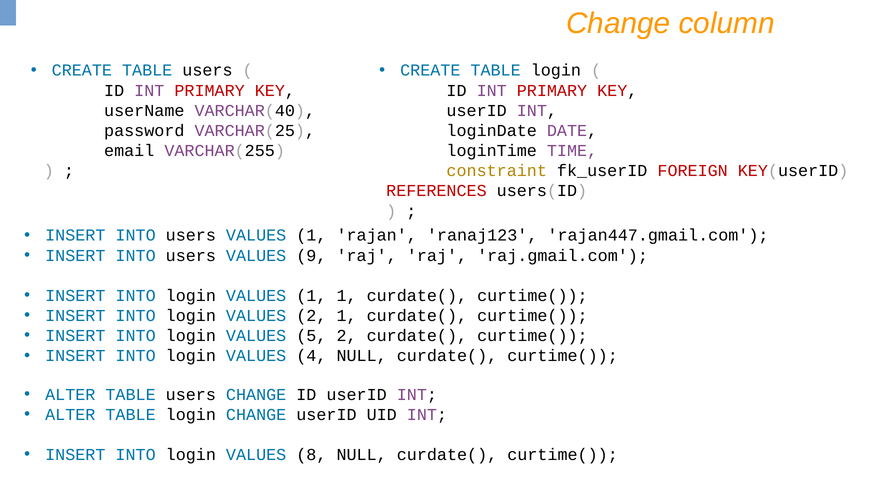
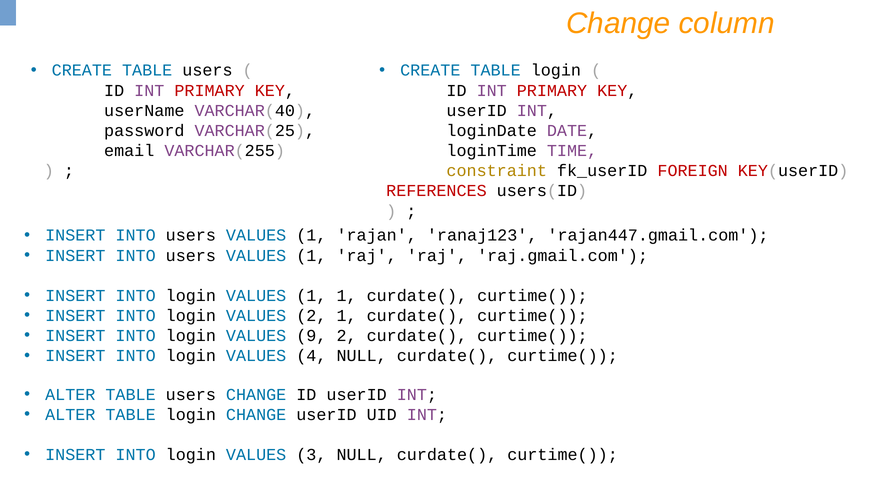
9 at (311, 256): 9 -> 1
5: 5 -> 9
8: 8 -> 3
